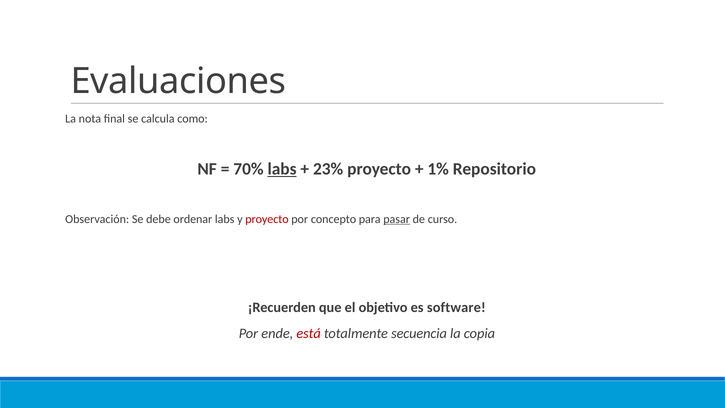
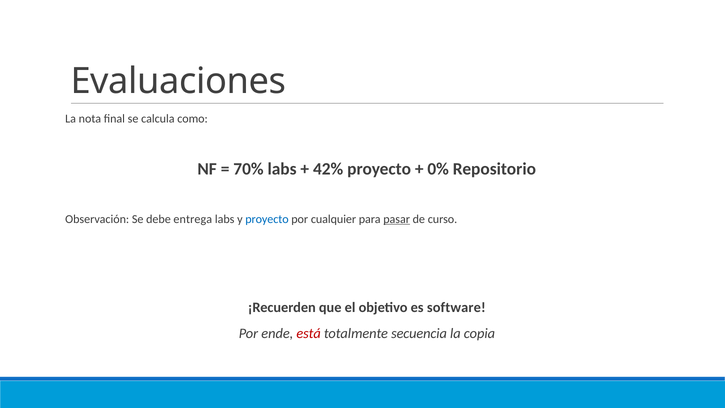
labs at (282, 169) underline: present -> none
23%: 23% -> 42%
1%: 1% -> 0%
ordenar: ordenar -> entrega
proyecto at (267, 219) colour: red -> blue
concepto: concepto -> cualquier
